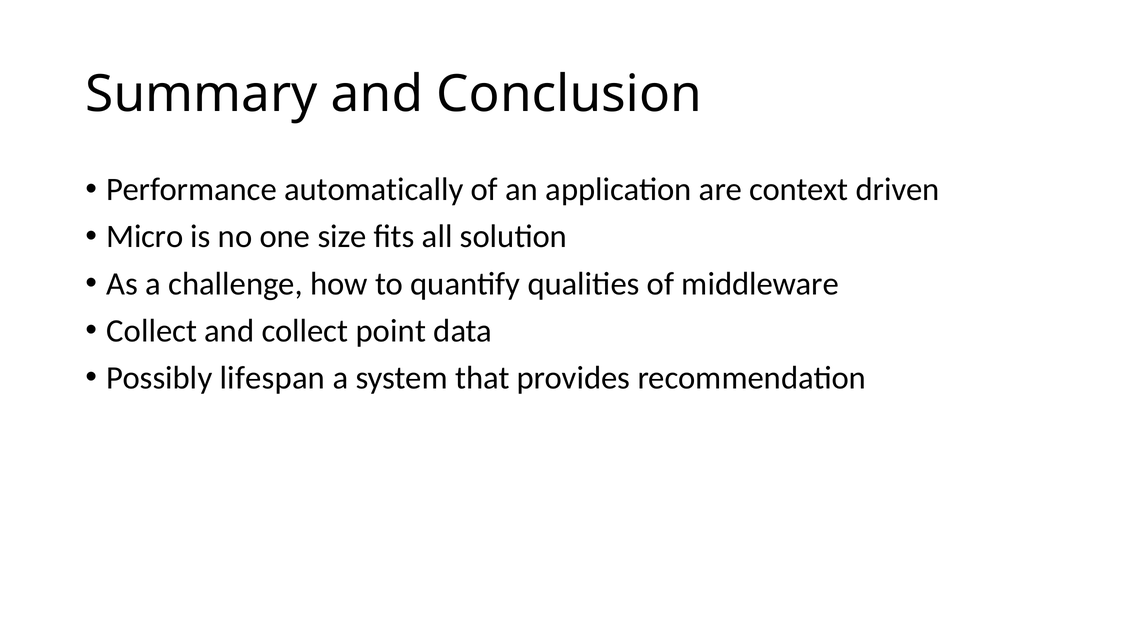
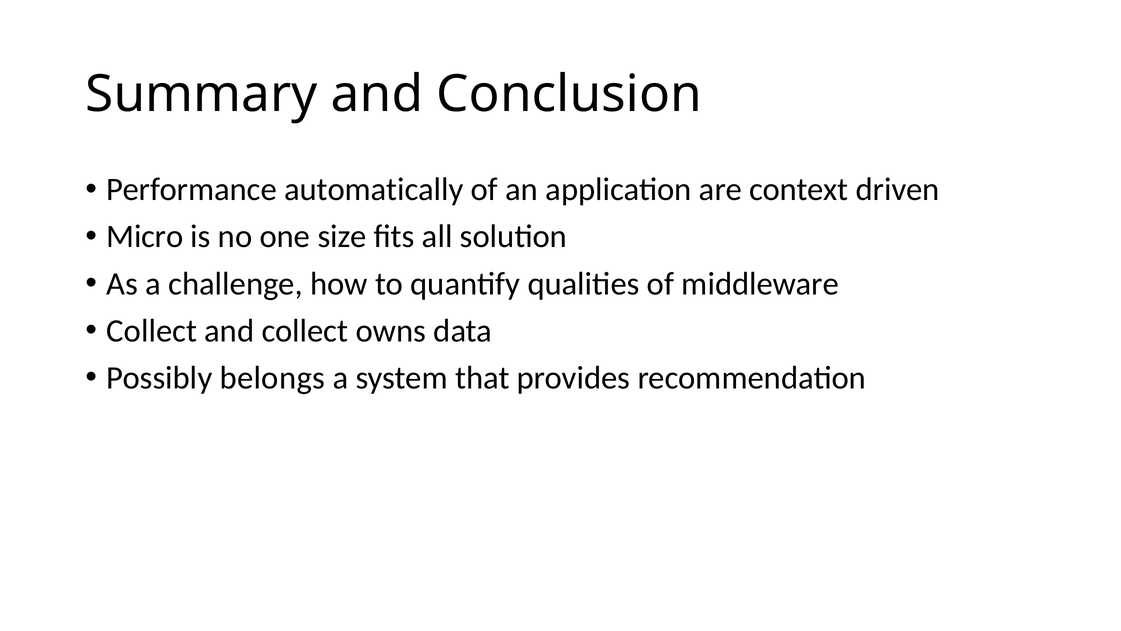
point: point -> owns
lifespan: lifespan -> belongs
